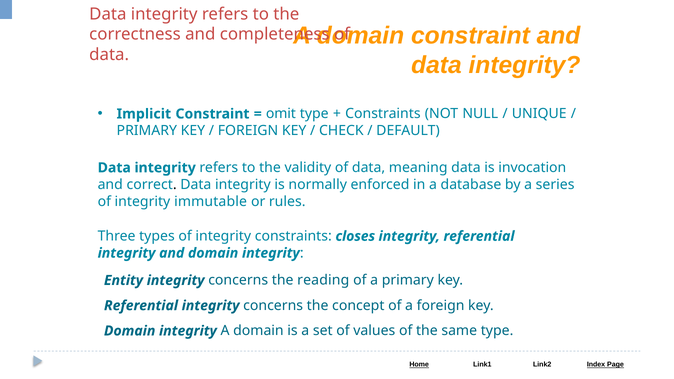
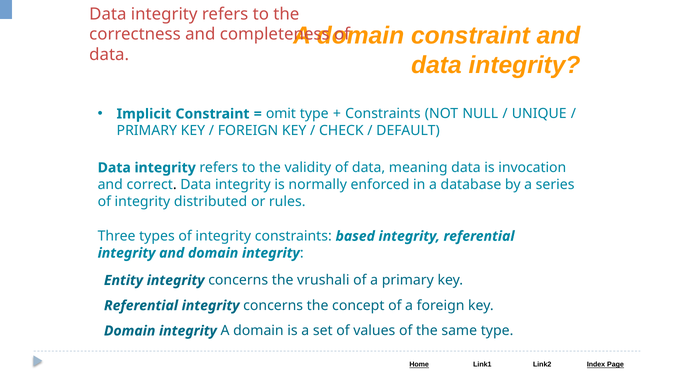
immutable: immutable -> distributed
closes: closes -> based
reading: reading -> vrushali
